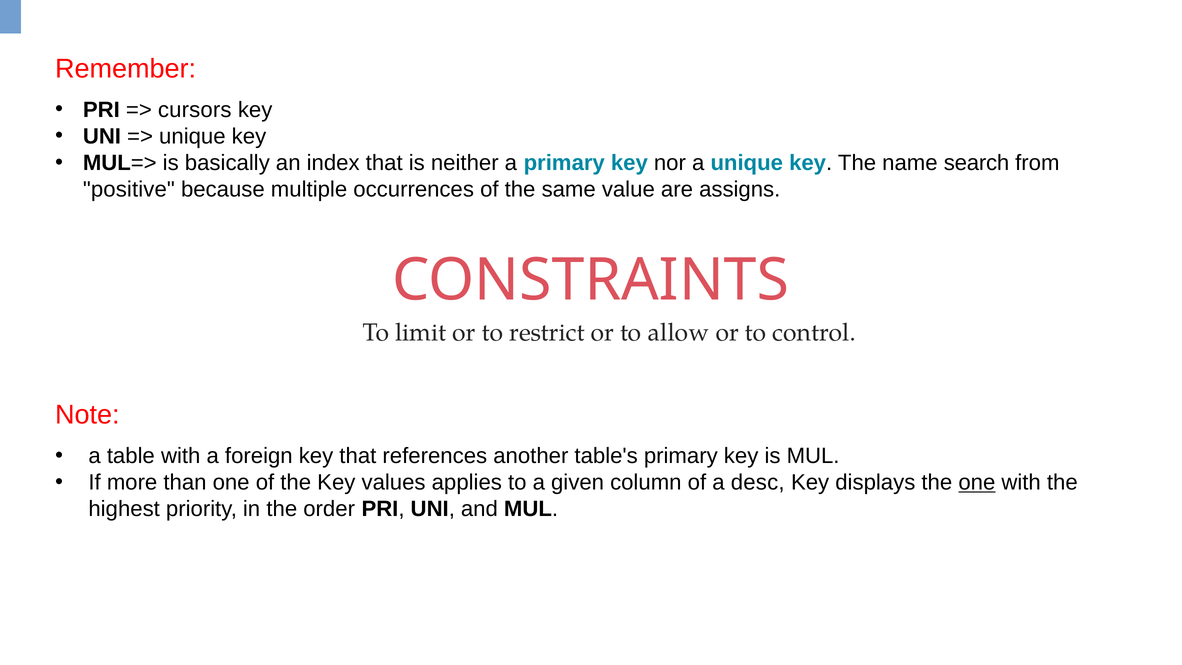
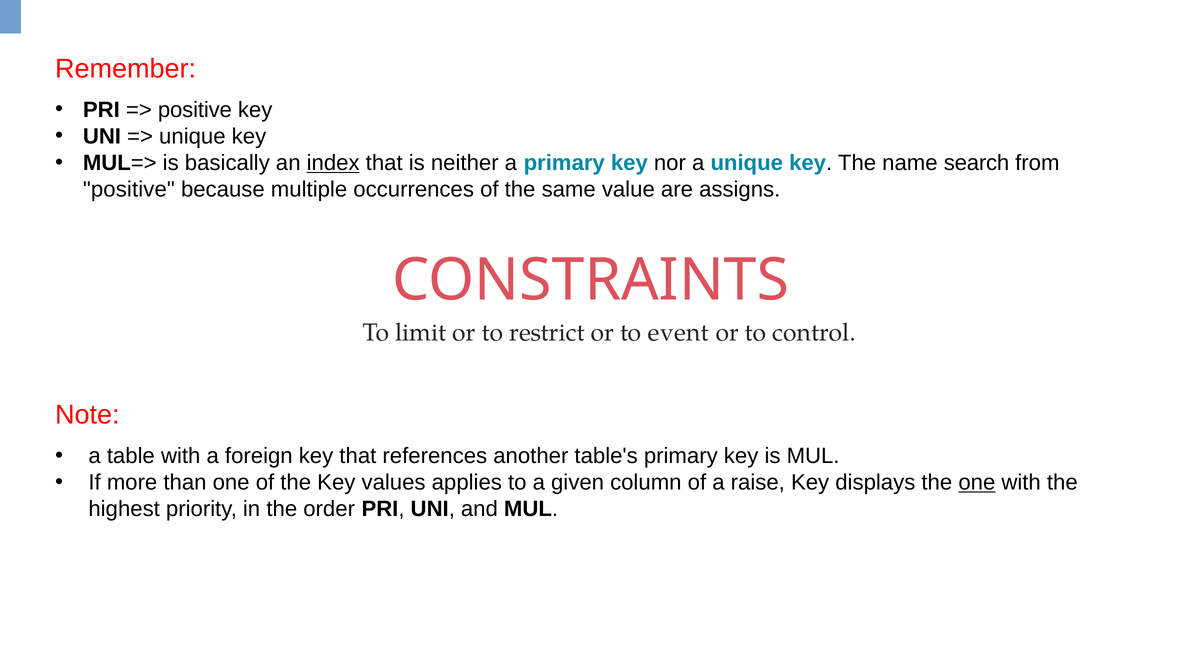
cursors at (195, 110): cursors -> positive
index underline: none -> present
allow: allow -> event
desc: desc -> raise
